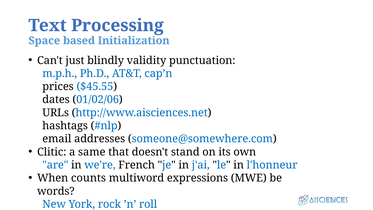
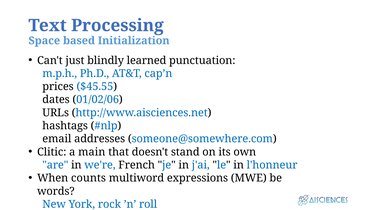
validity: validity -> learned
same: same -> main
